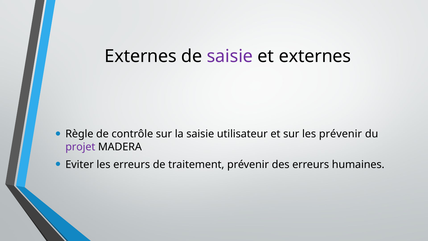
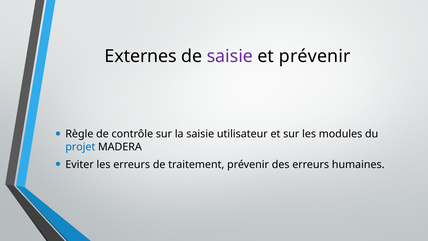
et externes: externes -> prévenir
les prévenir: prévenir -> modules
projet colour: purple -> blue
